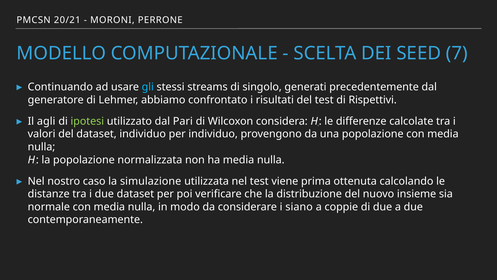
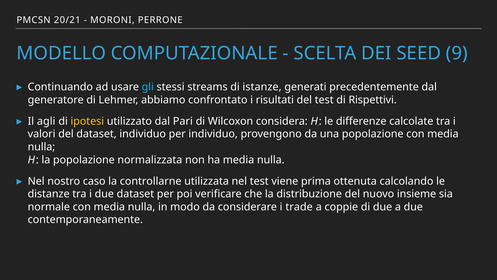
7: 7 -> 9
singolo: singolo -> istanze
ipotesi colour: light green -> yellow
simulazione: simulazione -> controllarne
siano: siano -> trade
